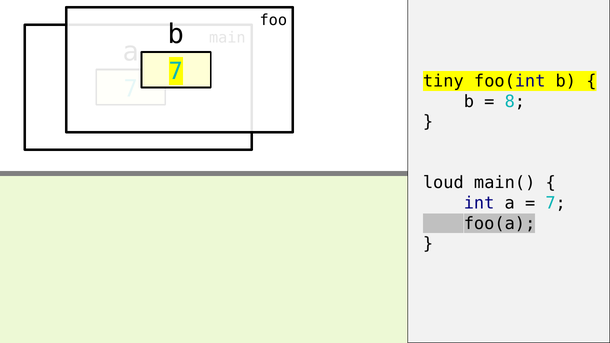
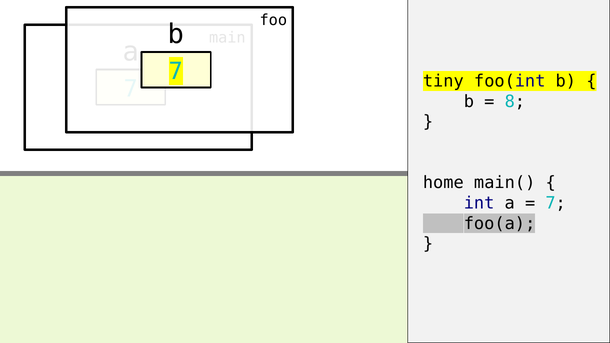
loud: loud -> home
